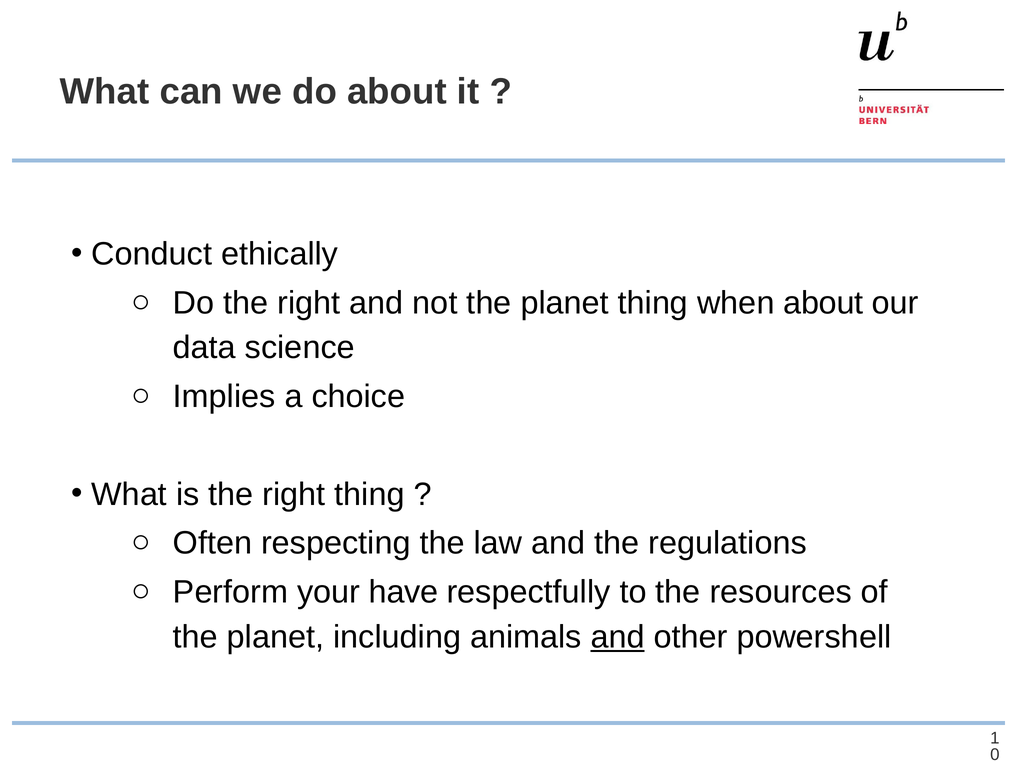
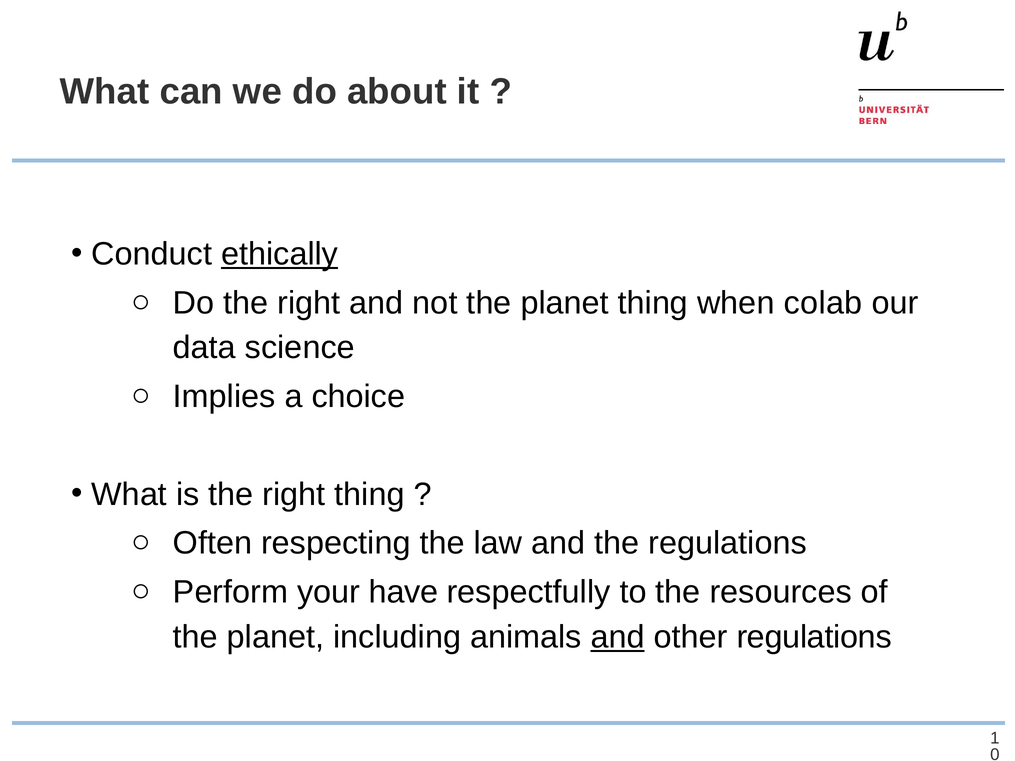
ethically underline: none -> present
when about: about -> colab
other powershell: powershell -> regulations
